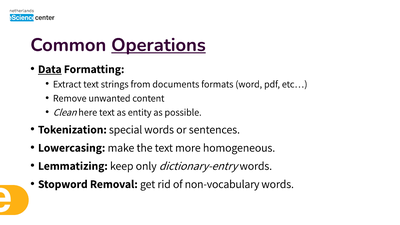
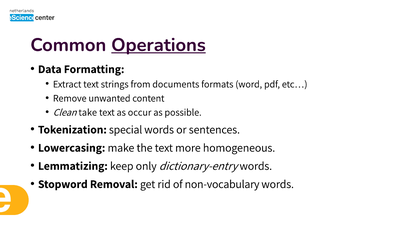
Data underline: present -> none
here: here -> take
entity: entity -> occur
